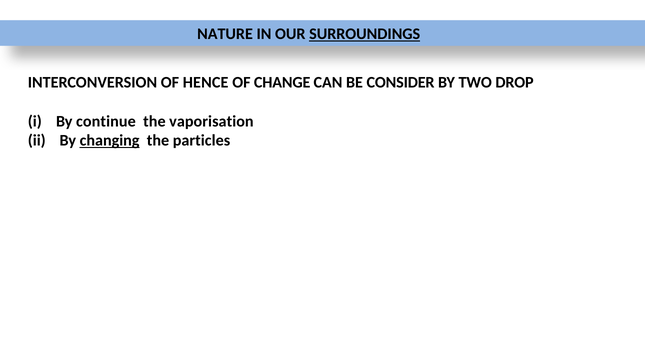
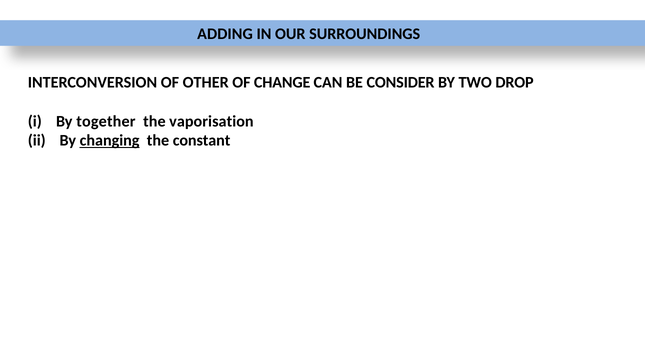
NATURE: NATURE -> ADDING
SURROUNDINGS underline: present -> none
HENCE: HENCE -> OTHER
continue: continue -> together
particles: particles -> constant
